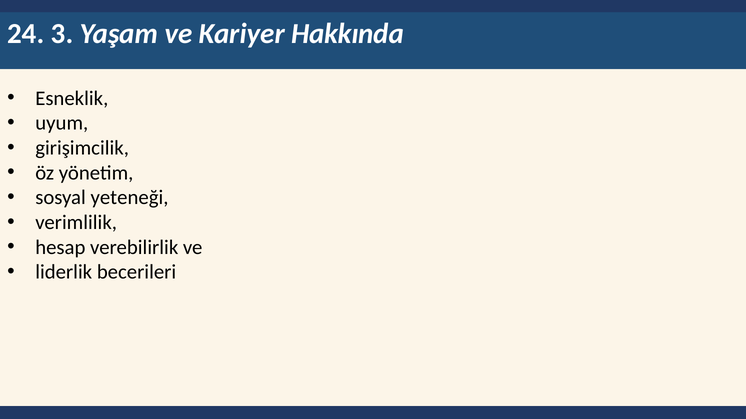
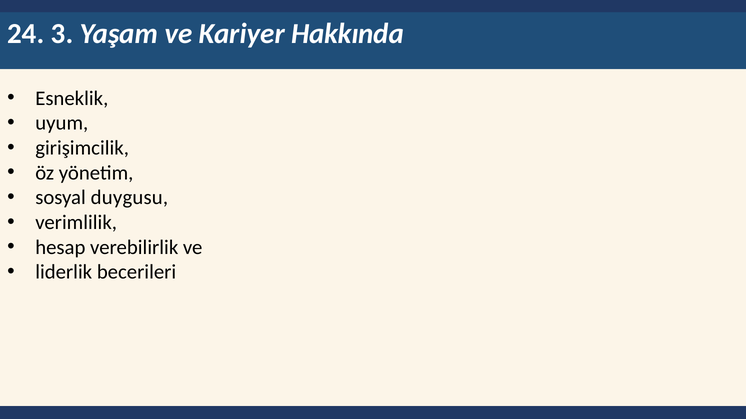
yeteneği: yeteneği -> duygusu
